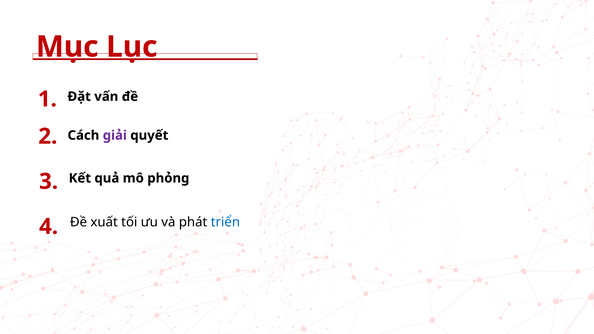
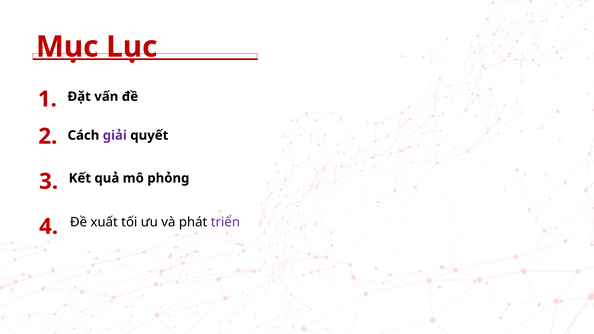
triển colour: blue -> purple
